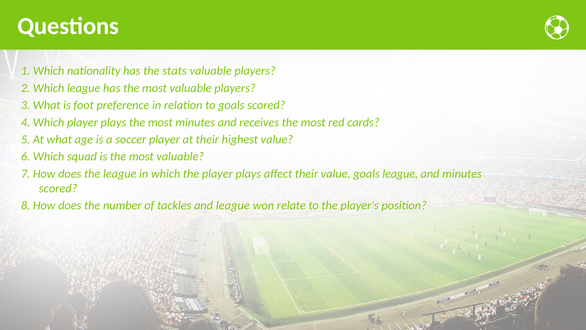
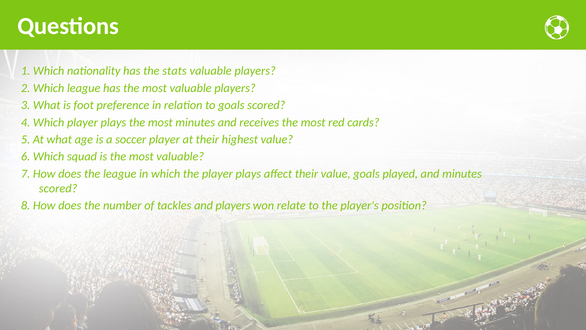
goals league: league -> played
and league: league -> players
